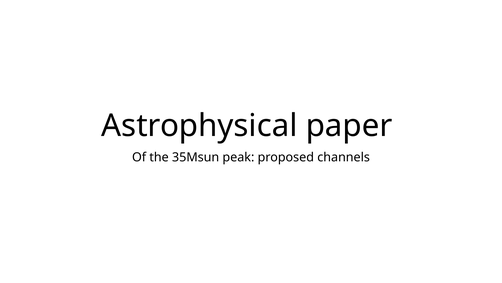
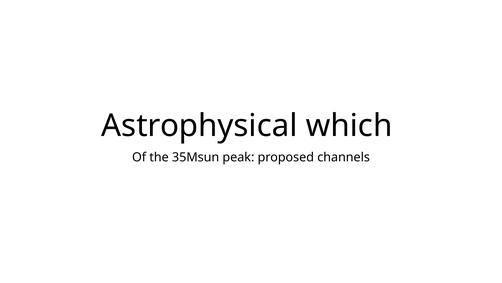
paper: paper -> which
